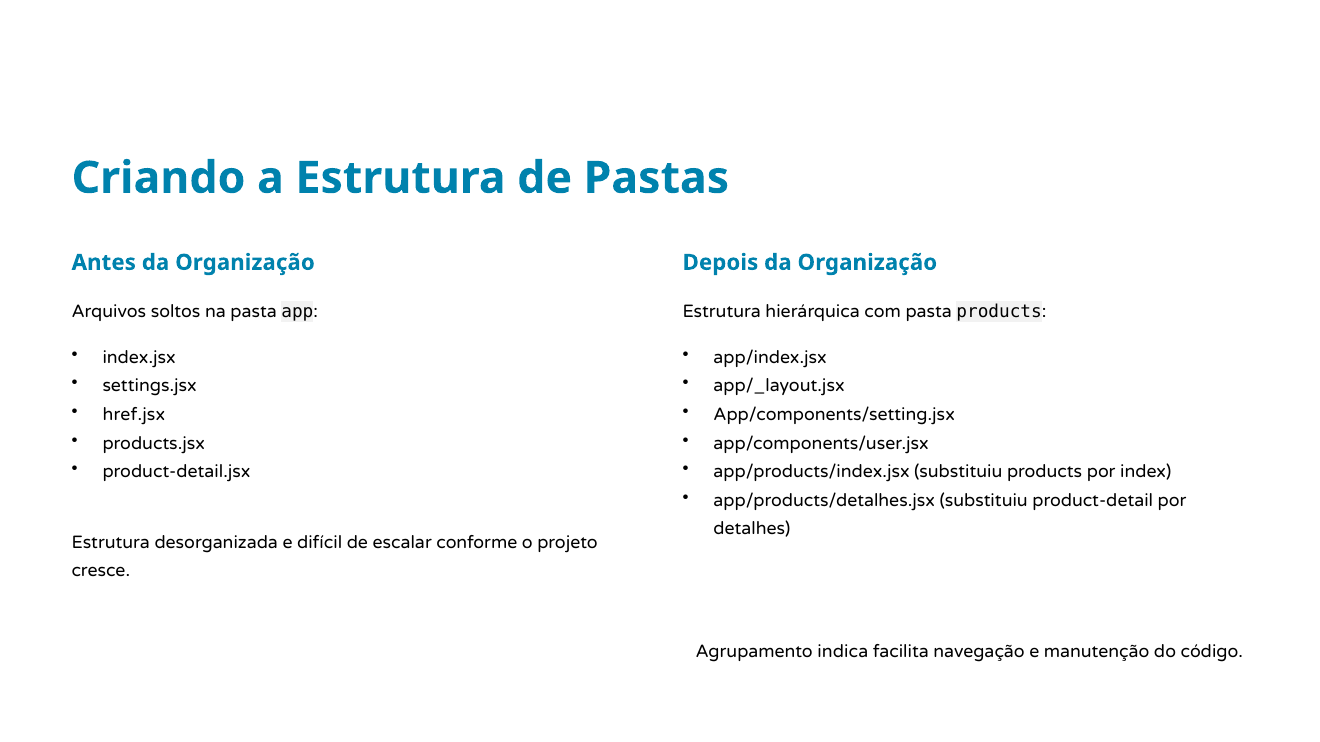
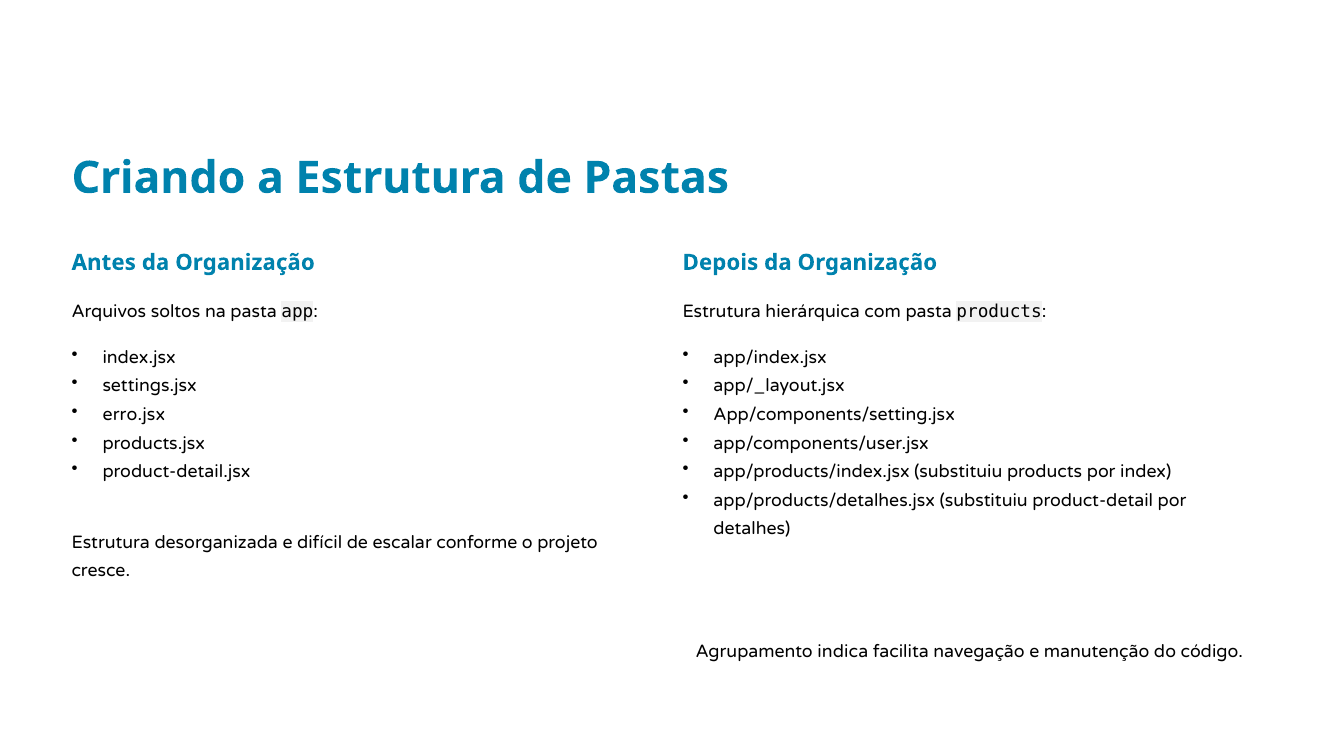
href.jsx: href.jsx -> erro.jsx
